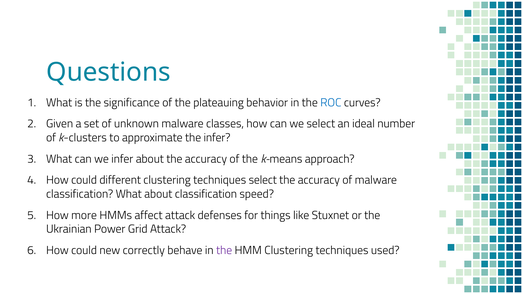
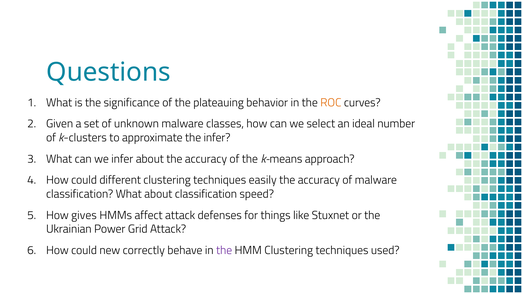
ROC colour: blue -> orange
techniques select: select -> easily
more: more -> gives
